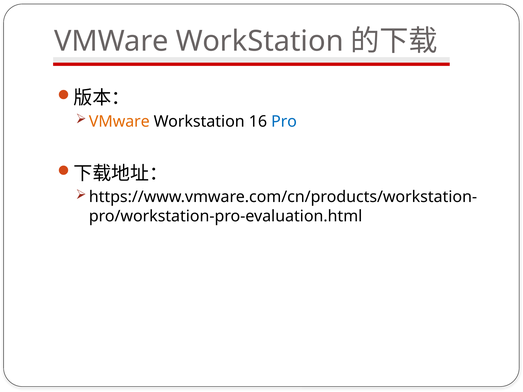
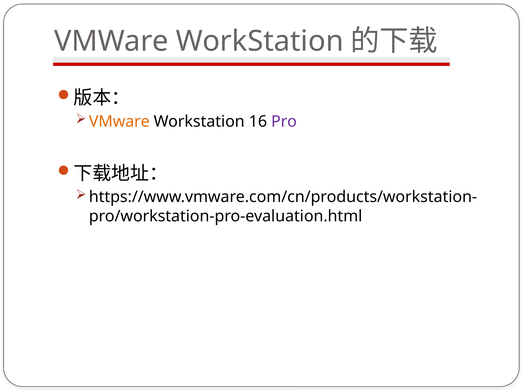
Pro colour: blue -> purple
